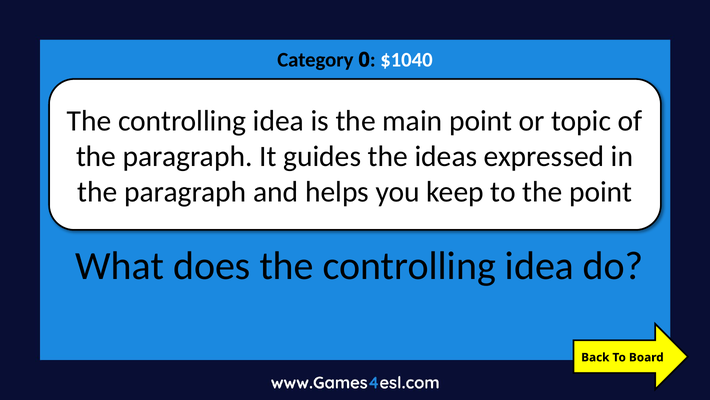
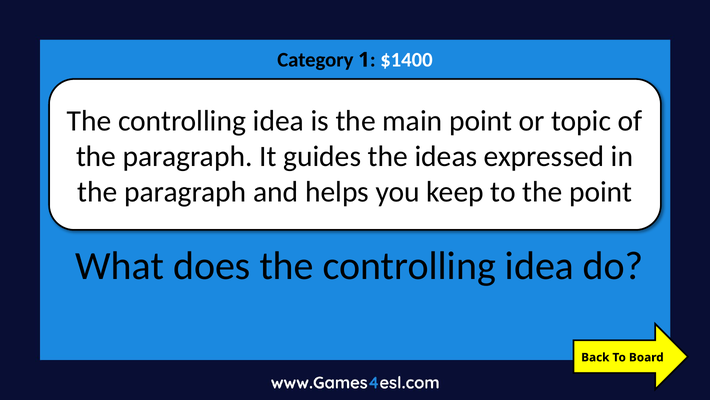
0: 0 -> 1
$1040: $1040 -> $1400
